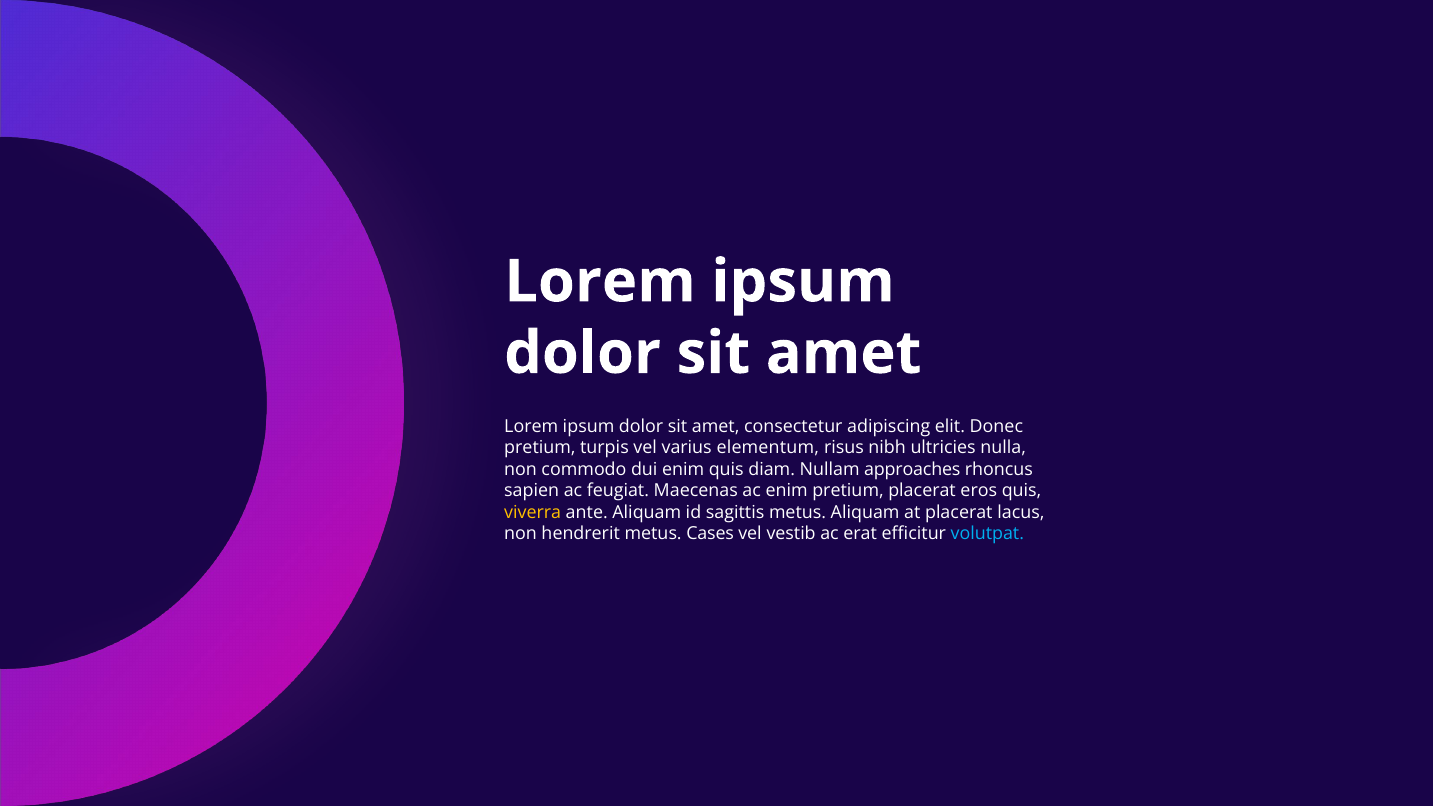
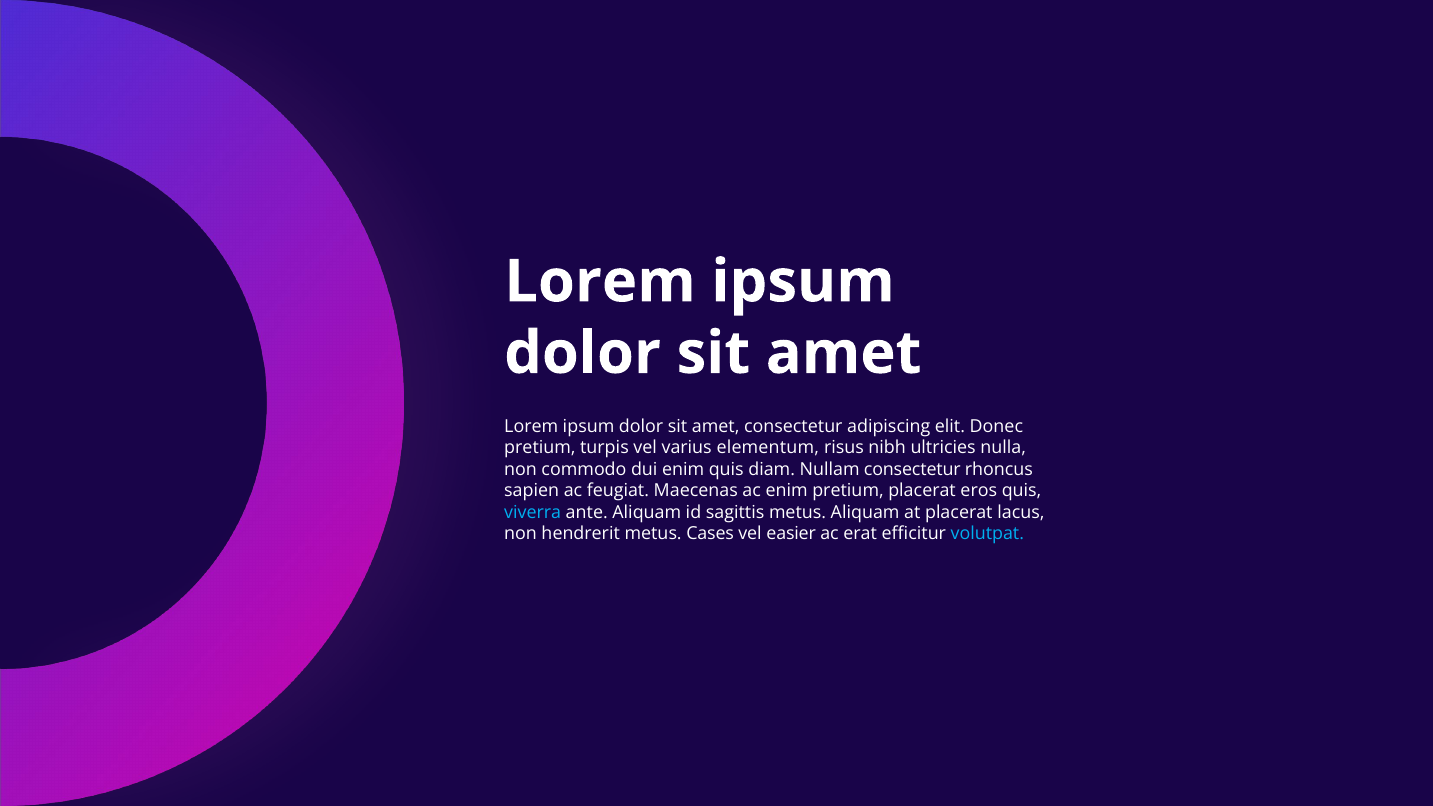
Nullam approaches: approaches -> consectetur
viverra colour: yellow -> light blue
vestib: vestib -> easier
